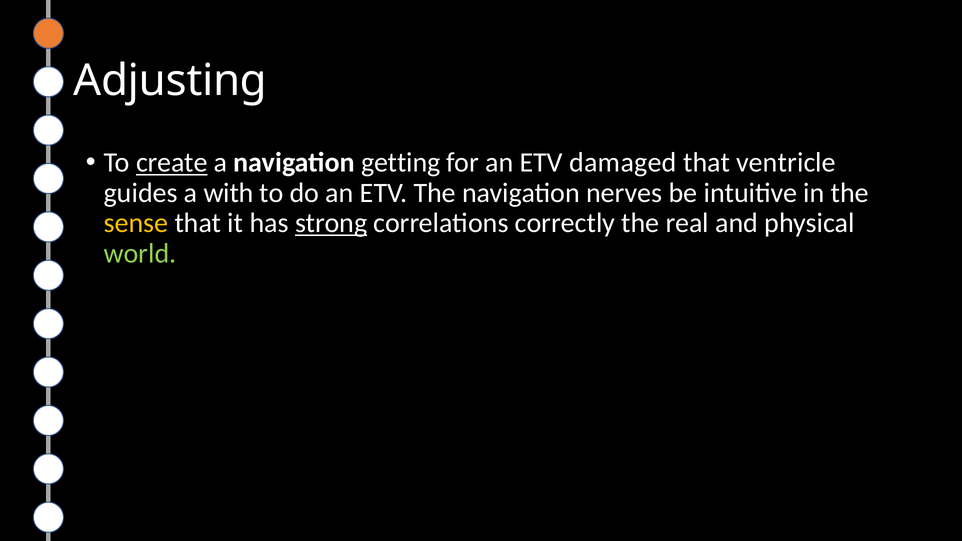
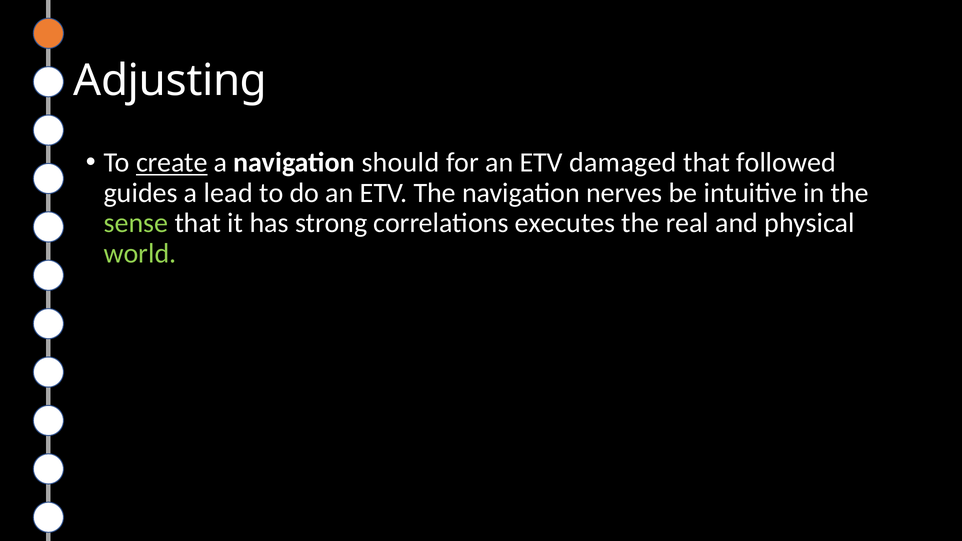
getting: getting -> should
ventricle: ventricle -> followed
with: with -> lead
sense colour: yellow -> light green
strong underline: present -> none
correctly: correctly -> executes
